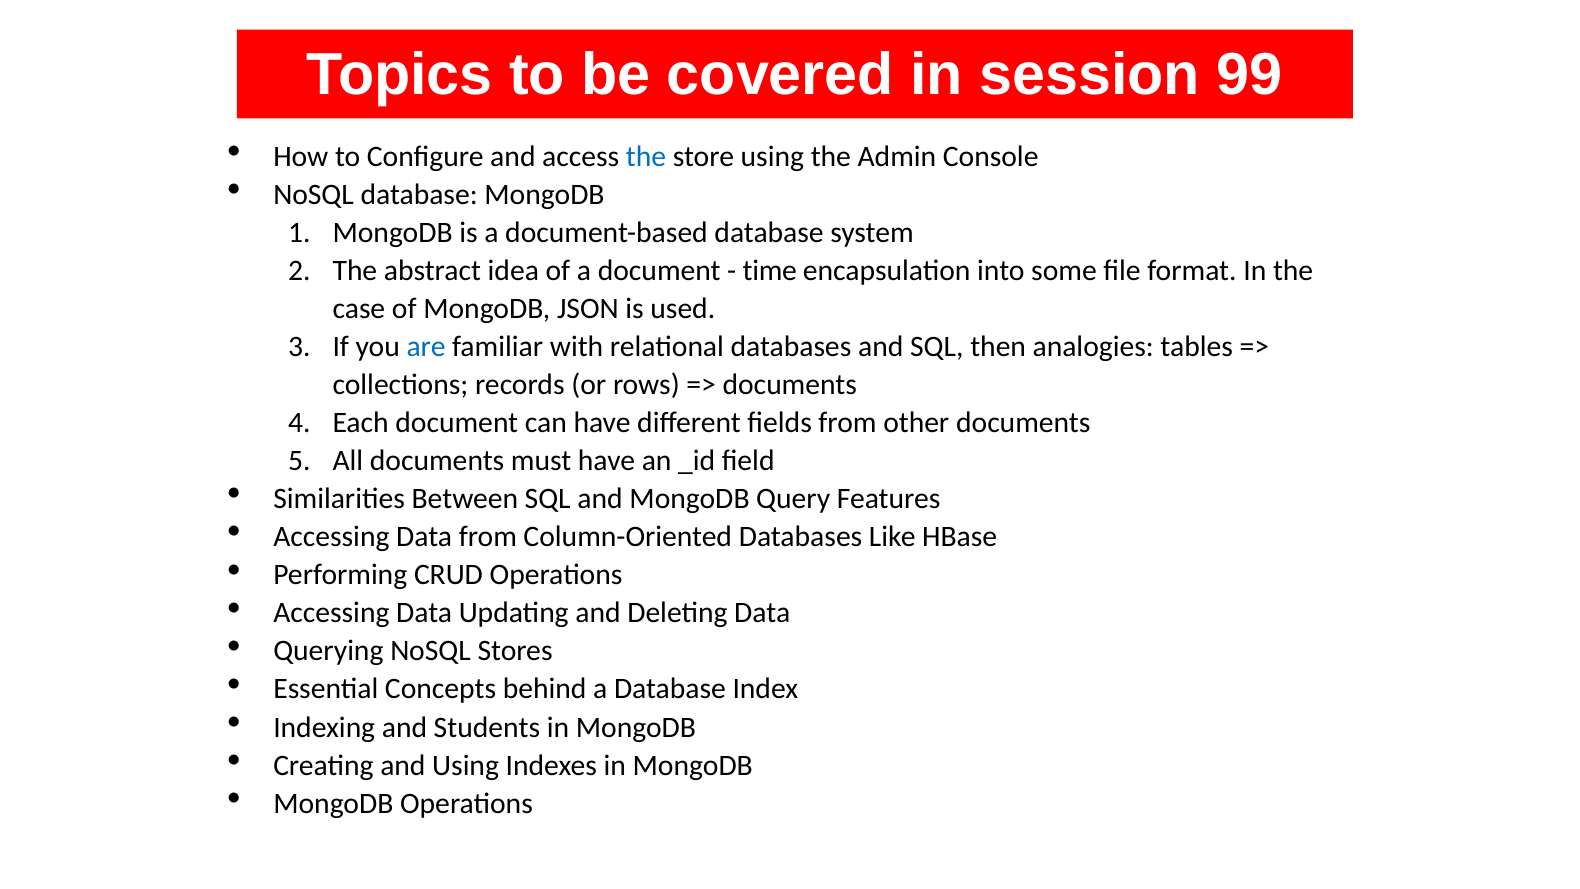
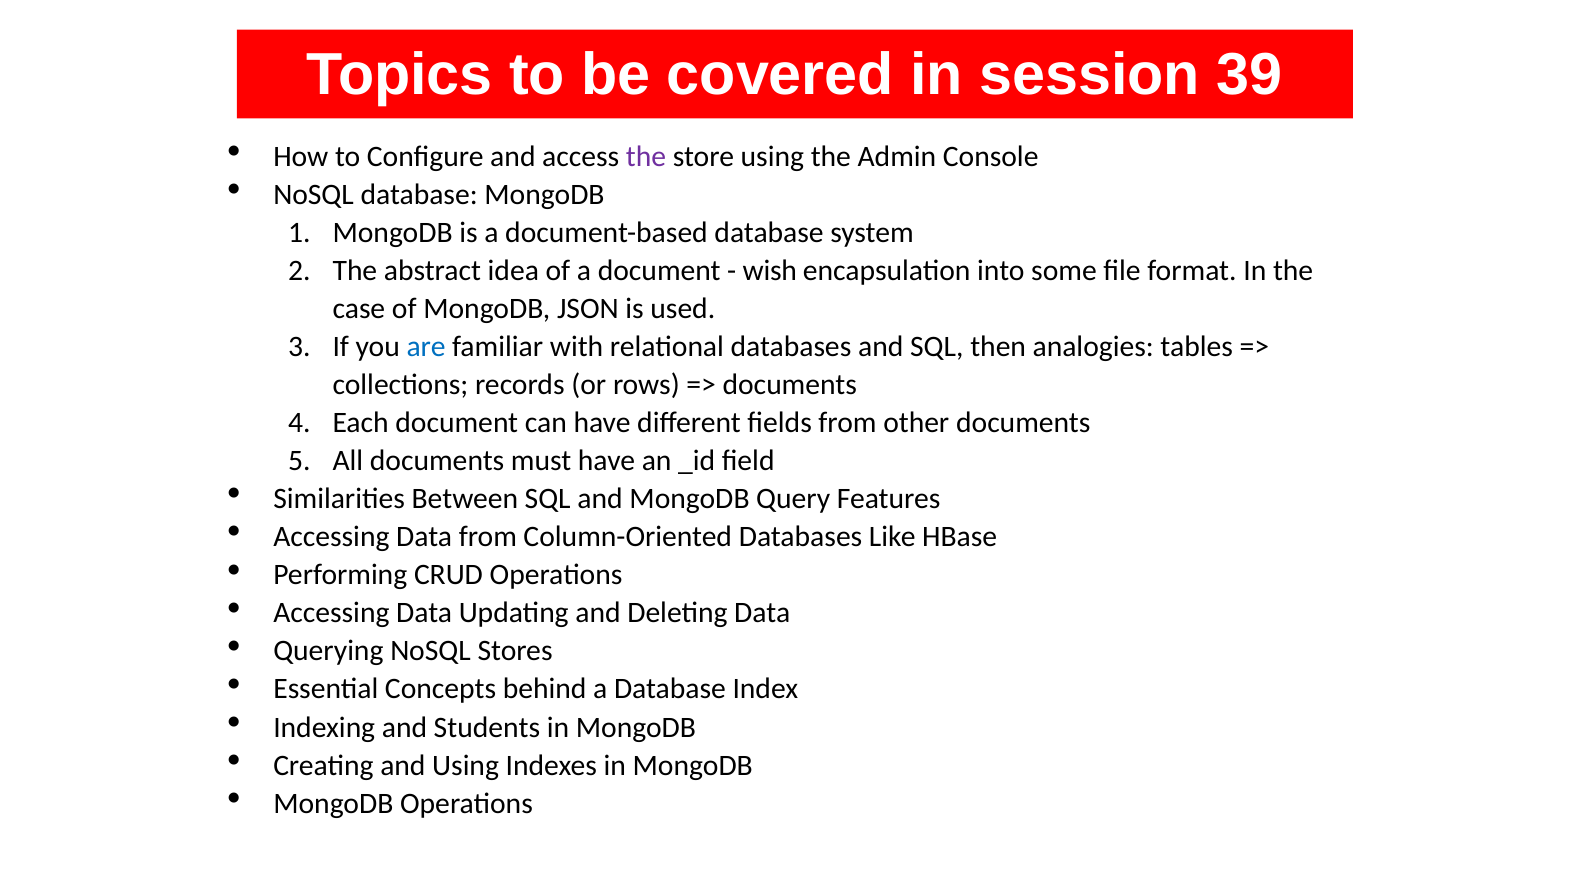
99: 99 -> 39
the at (646, 157) colour: blue -> purple
time: time -> wish
